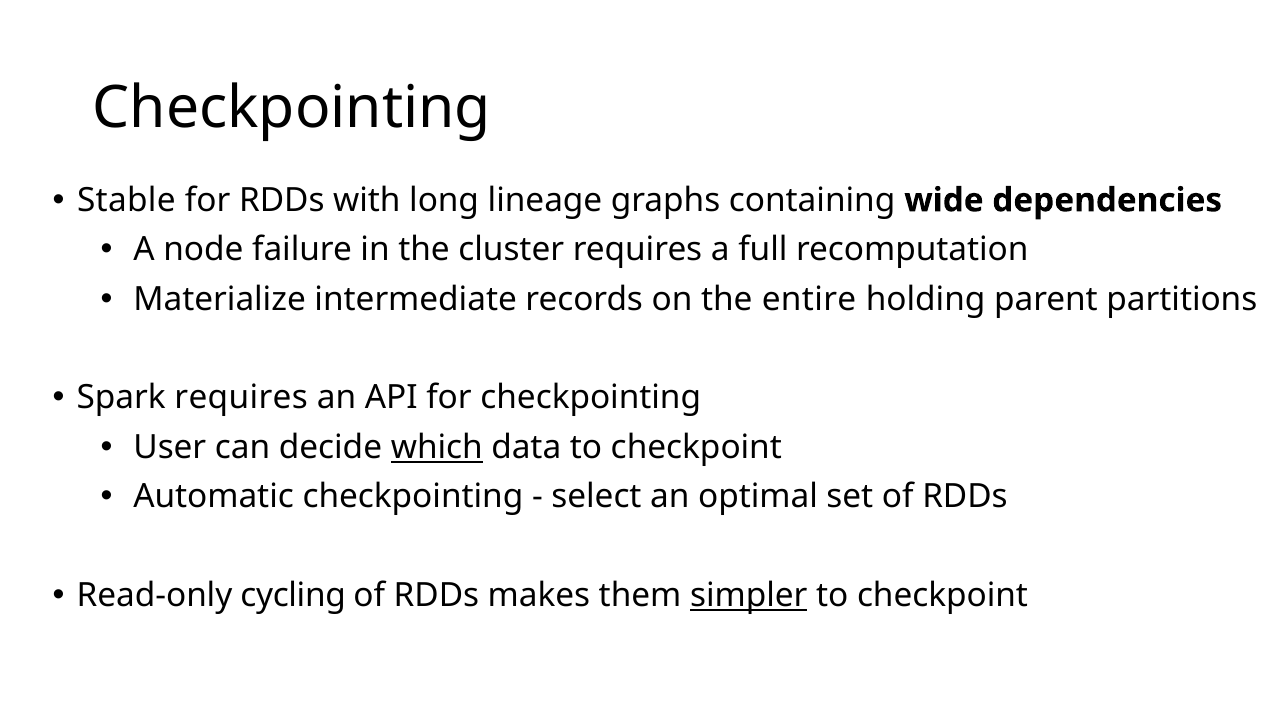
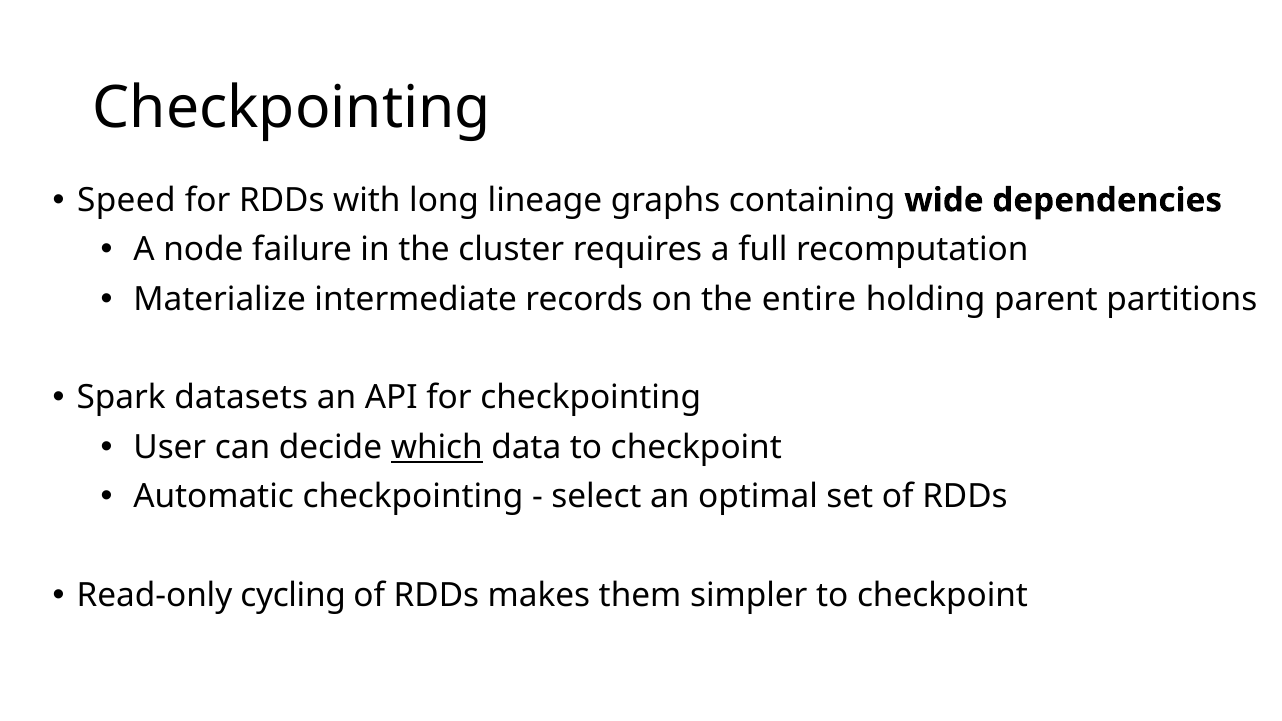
Stable: Stable -> Speed
Spark requires: requires -> datasets
simpler underline: present -> none
